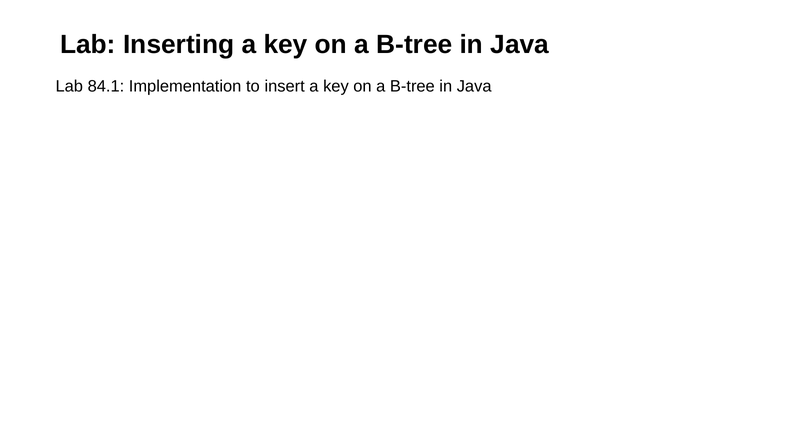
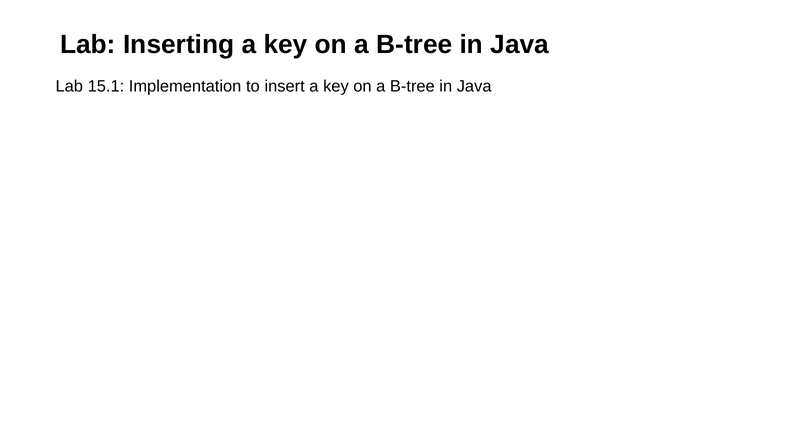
84.1: 84.1 -> 15.1
